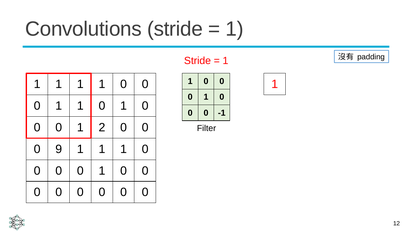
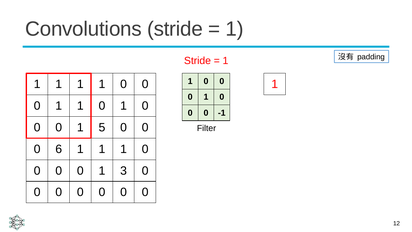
2: 2 -> 5
9: 9 -> 6
0 at (124, 171): 0 -> 3
